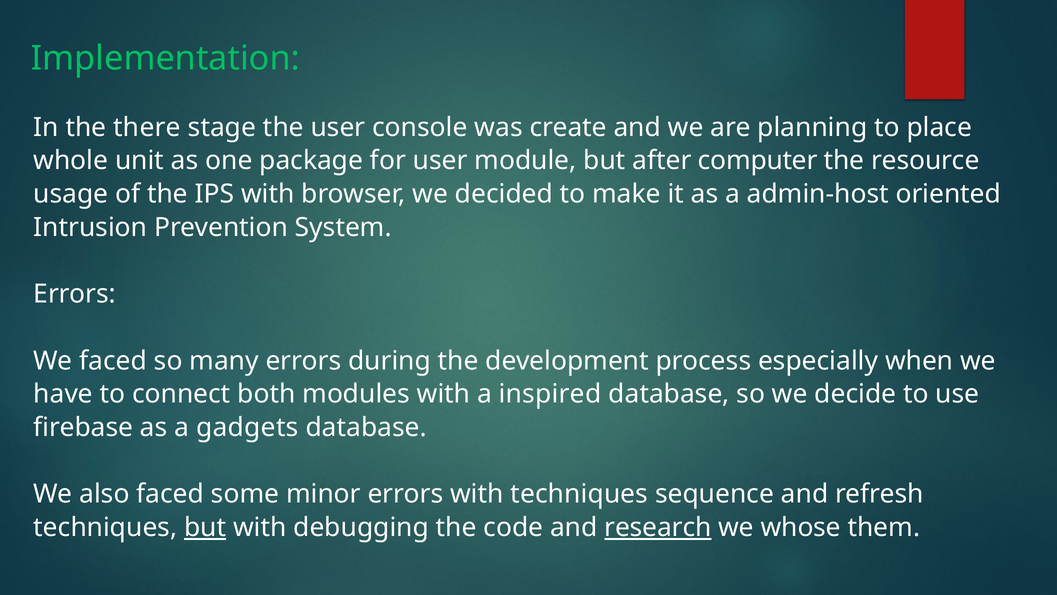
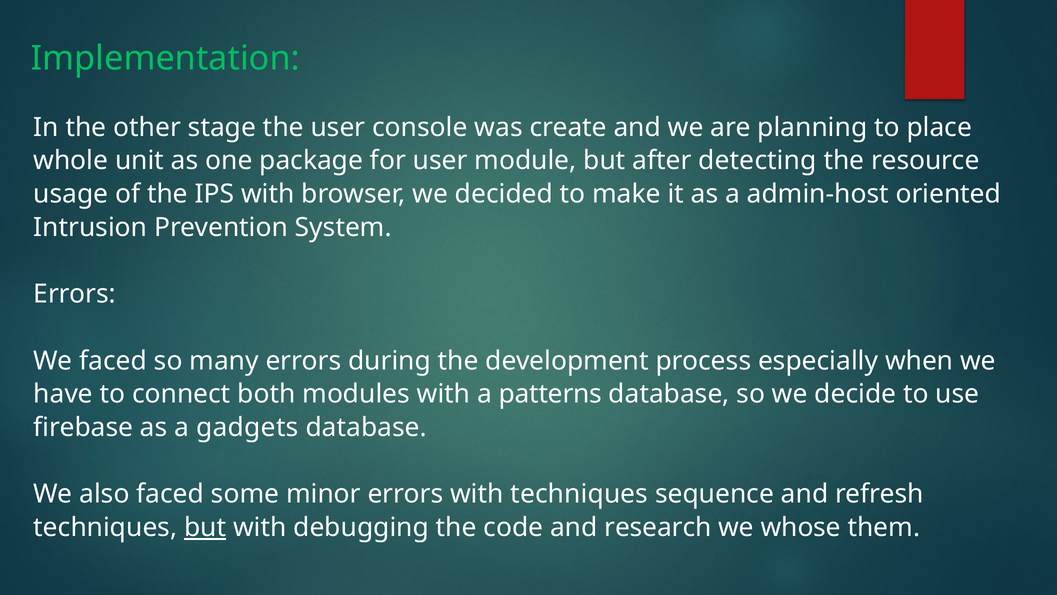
there: there -> other
computer: computer -> detecting
inspired: inspired -> patterns
research underline: present -> none
